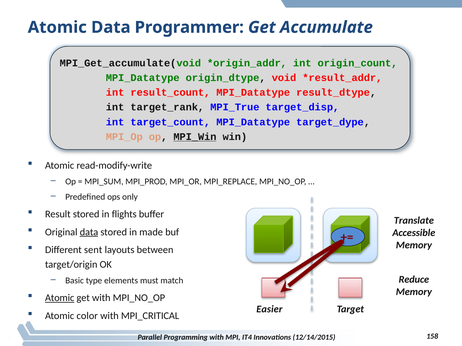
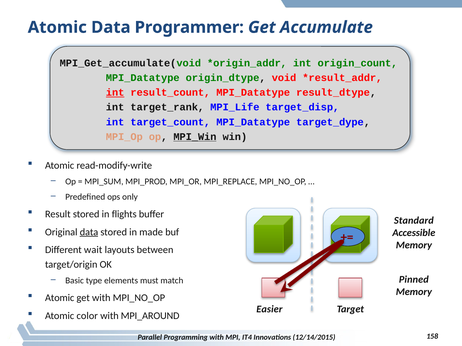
int at (115, 93) underline: none -> present
MPI_True: MPI_True -> MPI_Life
Translate: Translate -> Standard
sent: sent -> wait
Reduce: Reduce -> Pinned
Atomic at (60, 298) underline: present -> none
MPI_CRITICAL: MPI_CRITICAL -> MPI_AROUND
